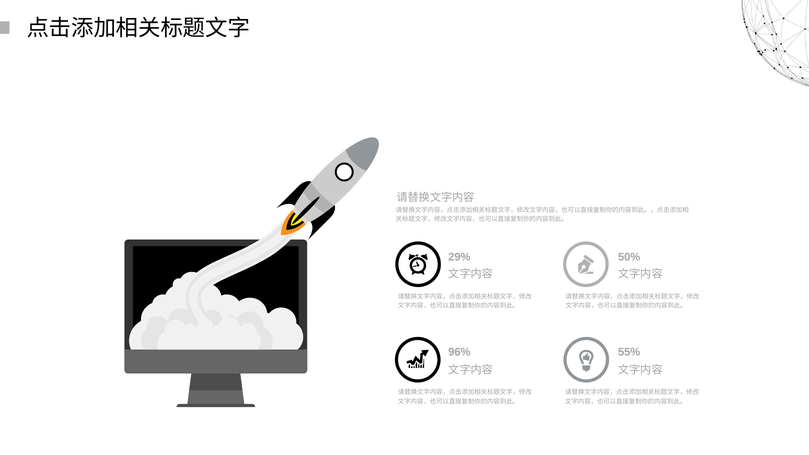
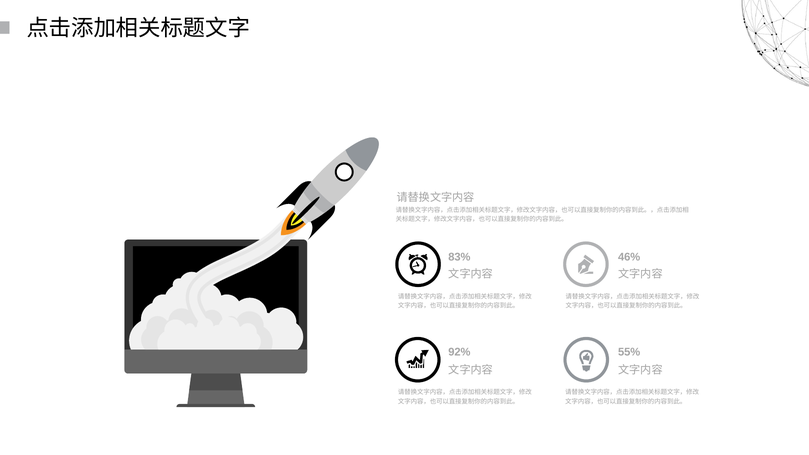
29%: 29% -> 83%
50%: 50% -> 46%
96%: 96% -> 92%
